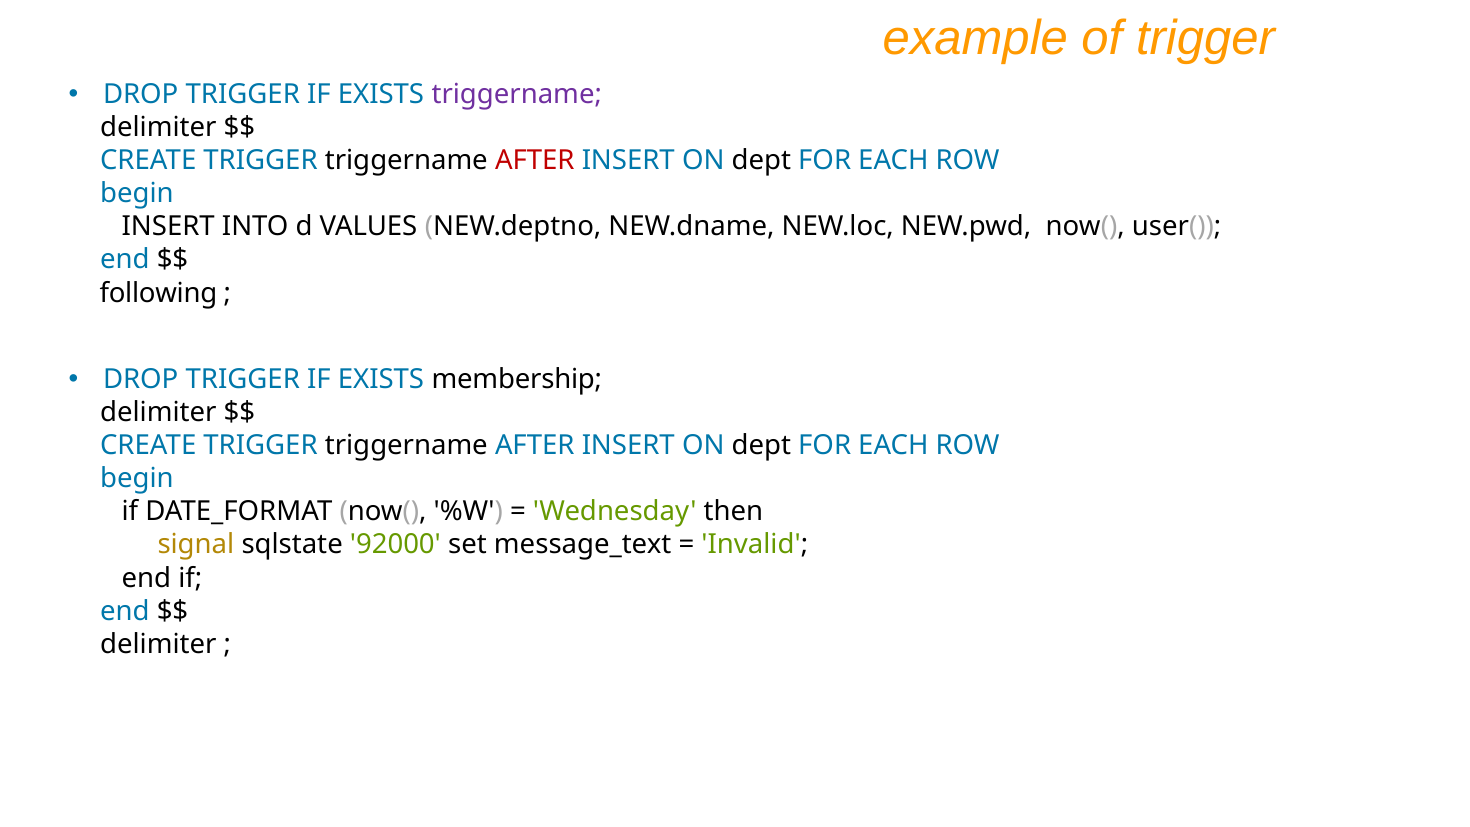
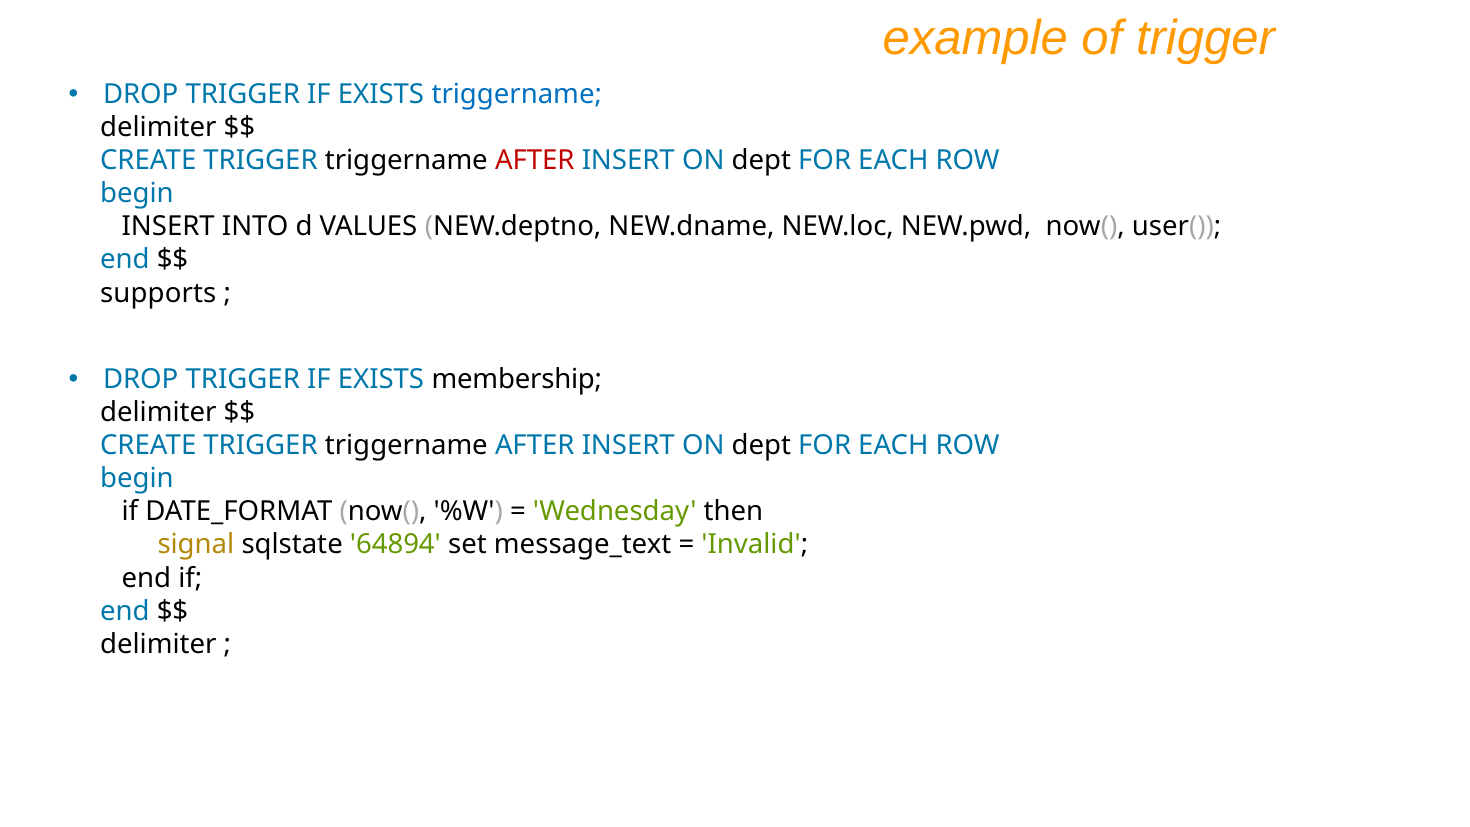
triggername at (517, 94) colour: purple -> blue
following: following -> supports
92000: 92000 -> 64894
